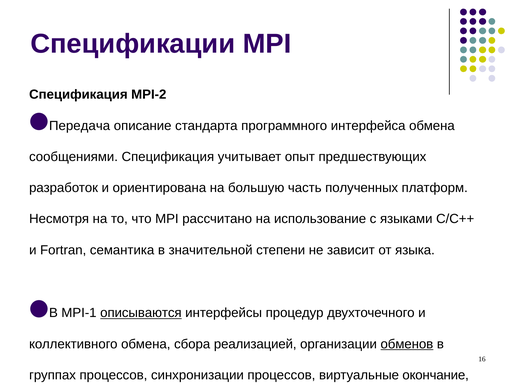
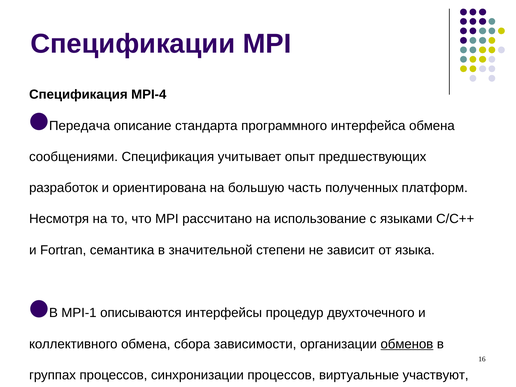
MPI-2: MPI-2 -> MPI-4
описываются underline: present -> none
реализацией: реализацией -> зависимости
окончание: окончание -> участвуют
